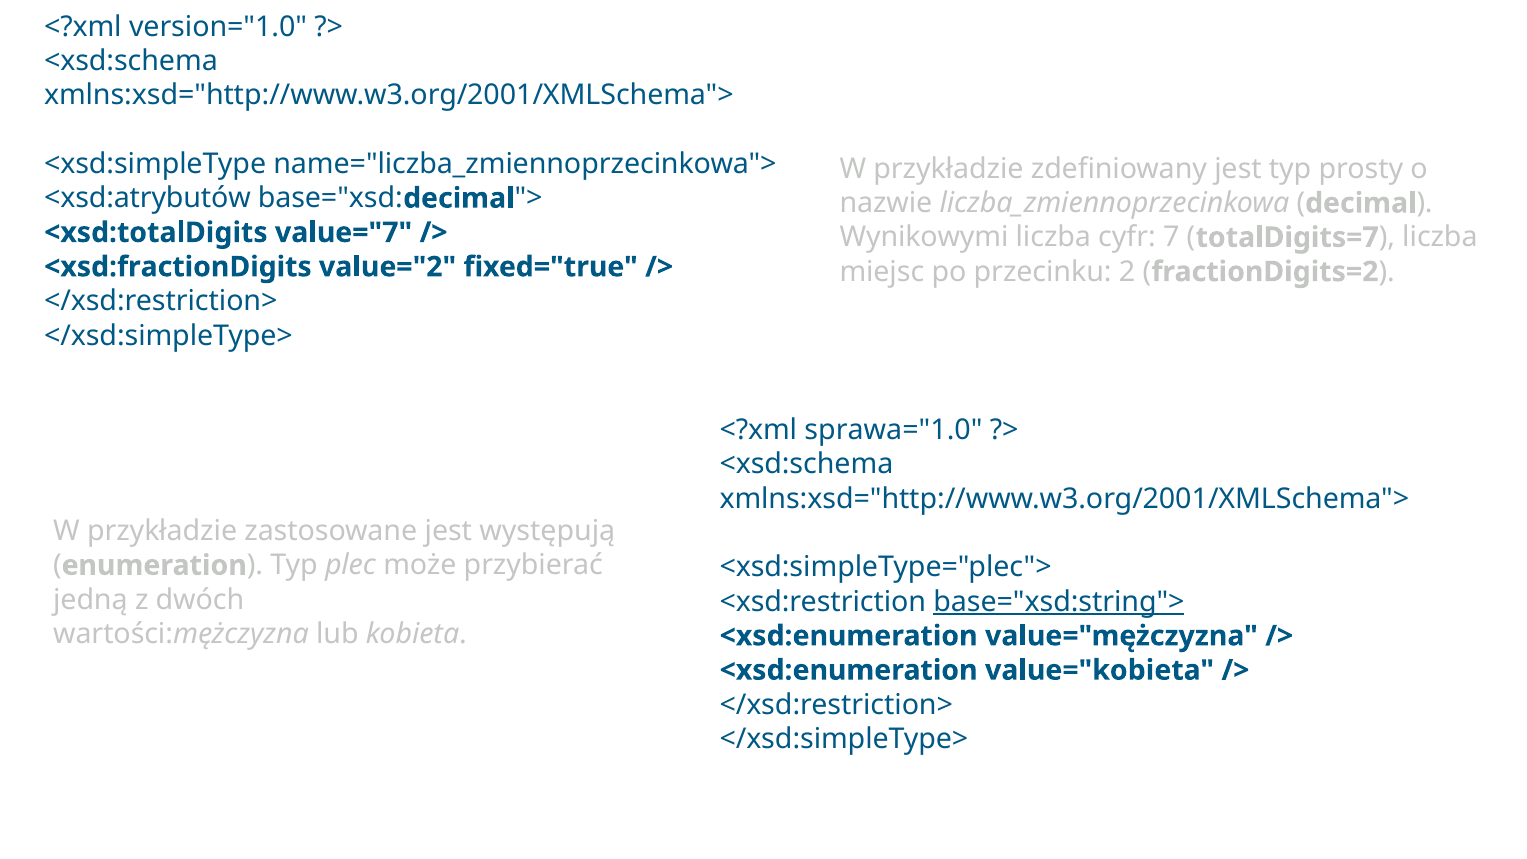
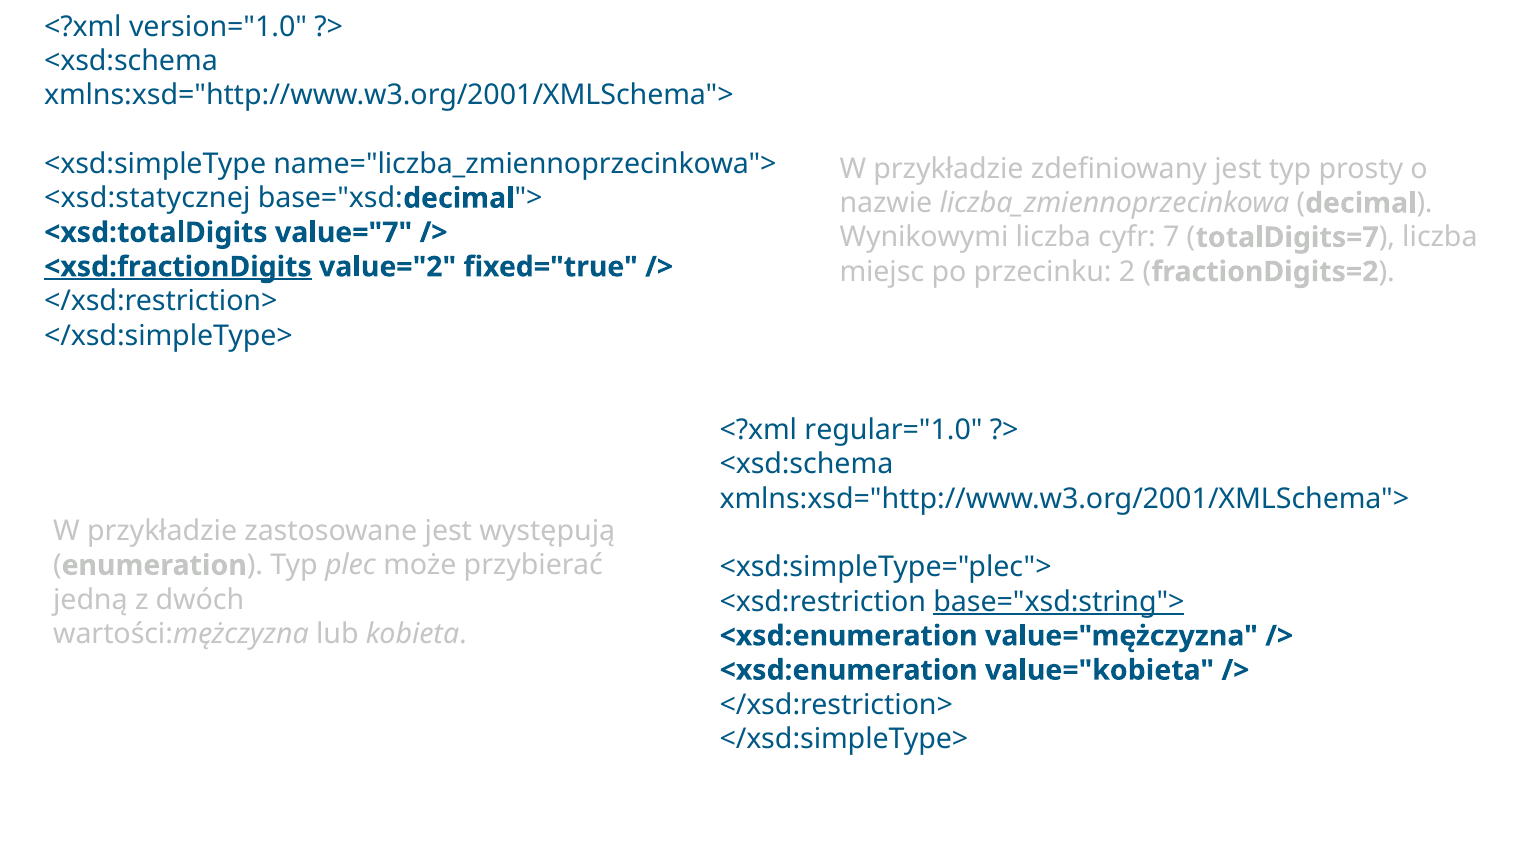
<xsd:atrybutów: <xsd:atrybutów -> <xsd:statycznej
<xsd:fractionDigits underline: none -> present
sprawa="1.0: sprawa="1.0 -> regular="1.0
